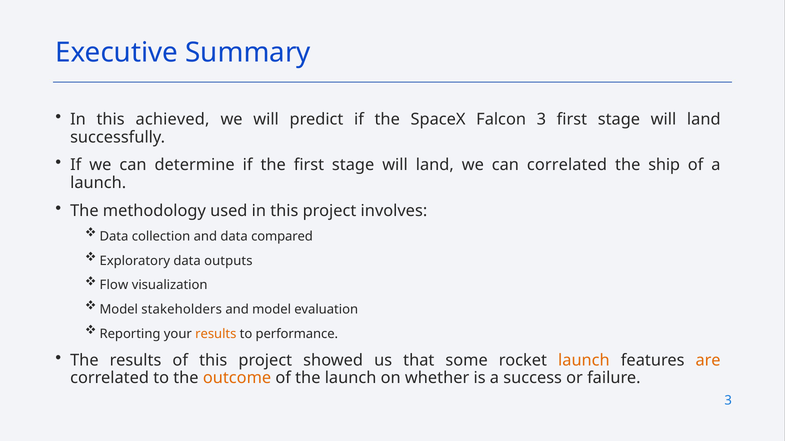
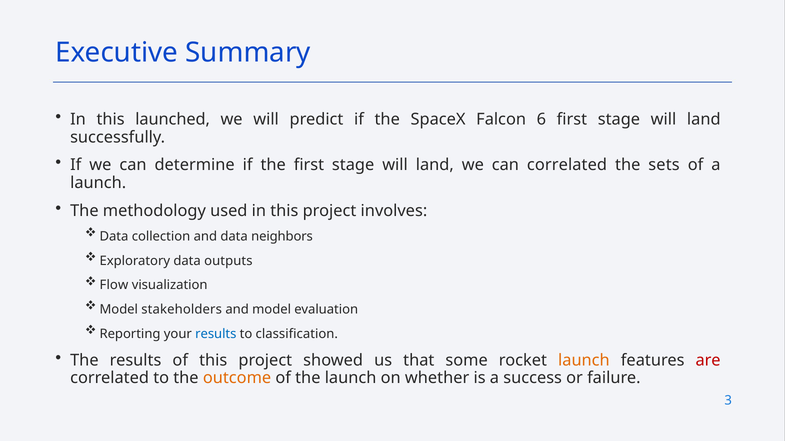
achieved: achieved -> launched
Falcon 3: 3 -> 6
ship: ship -> sets
compared: compared -> neighbors
results at (216, 334) colour: orange -> blue
performance: performance -> classification
are colour: orange -> red
